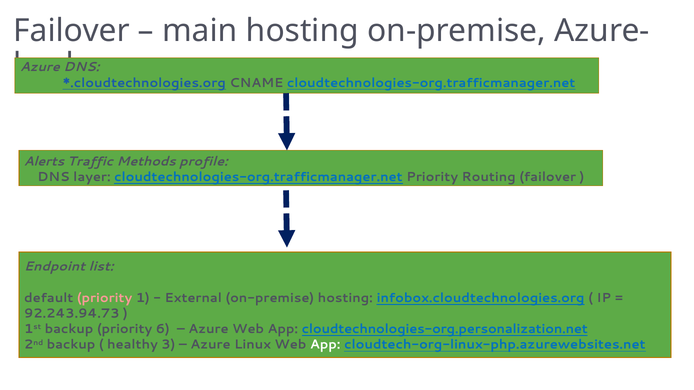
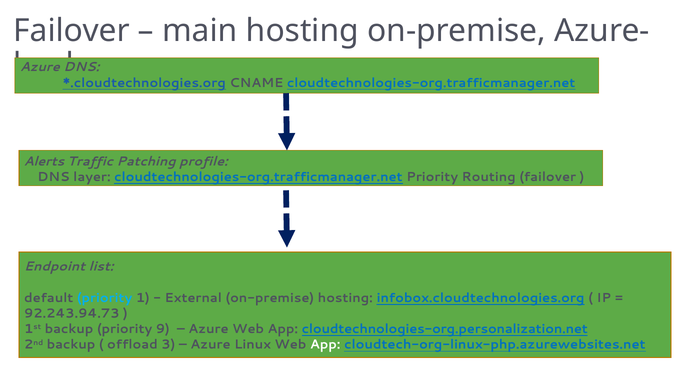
Methods: Methods -> Patching
priority at (105, 298) colour: pink -> light blue
6: 6 -> 9
healthy: healthy -> offload
